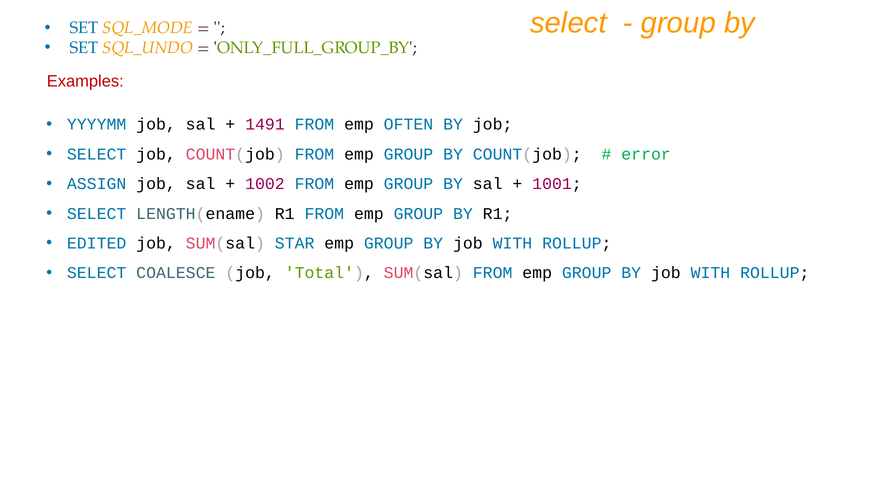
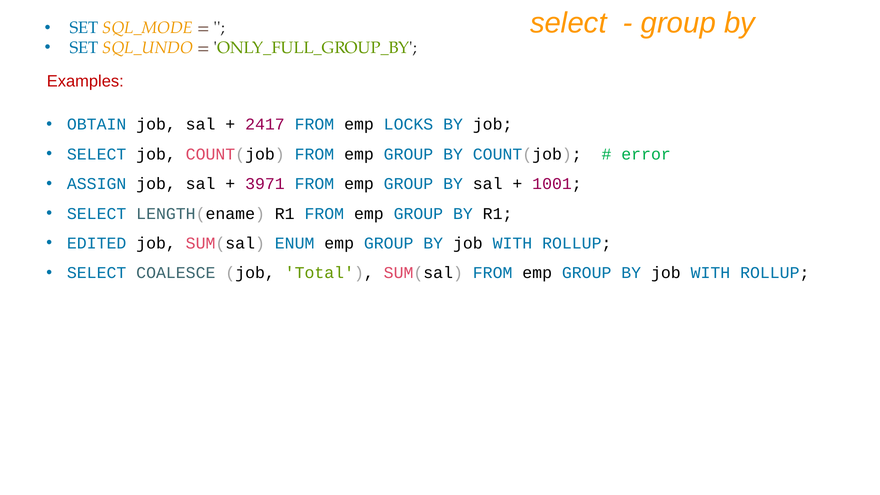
YYYYMM: YYYYMM -> OBTAIN
1491: 1491 -> 2417
OFTEN: OFTEN -> LOCKS
1002: 1002 -> 3971
STAR: STAR -> ENUM
